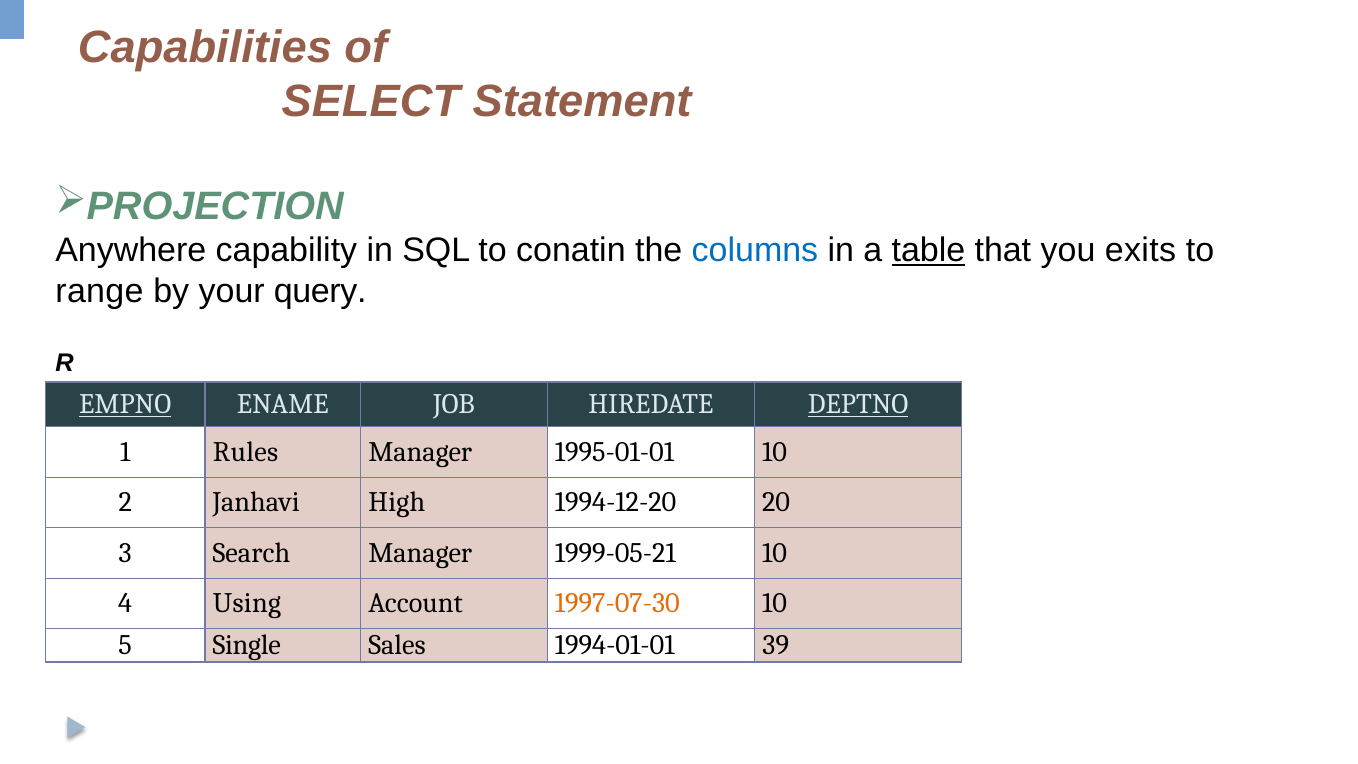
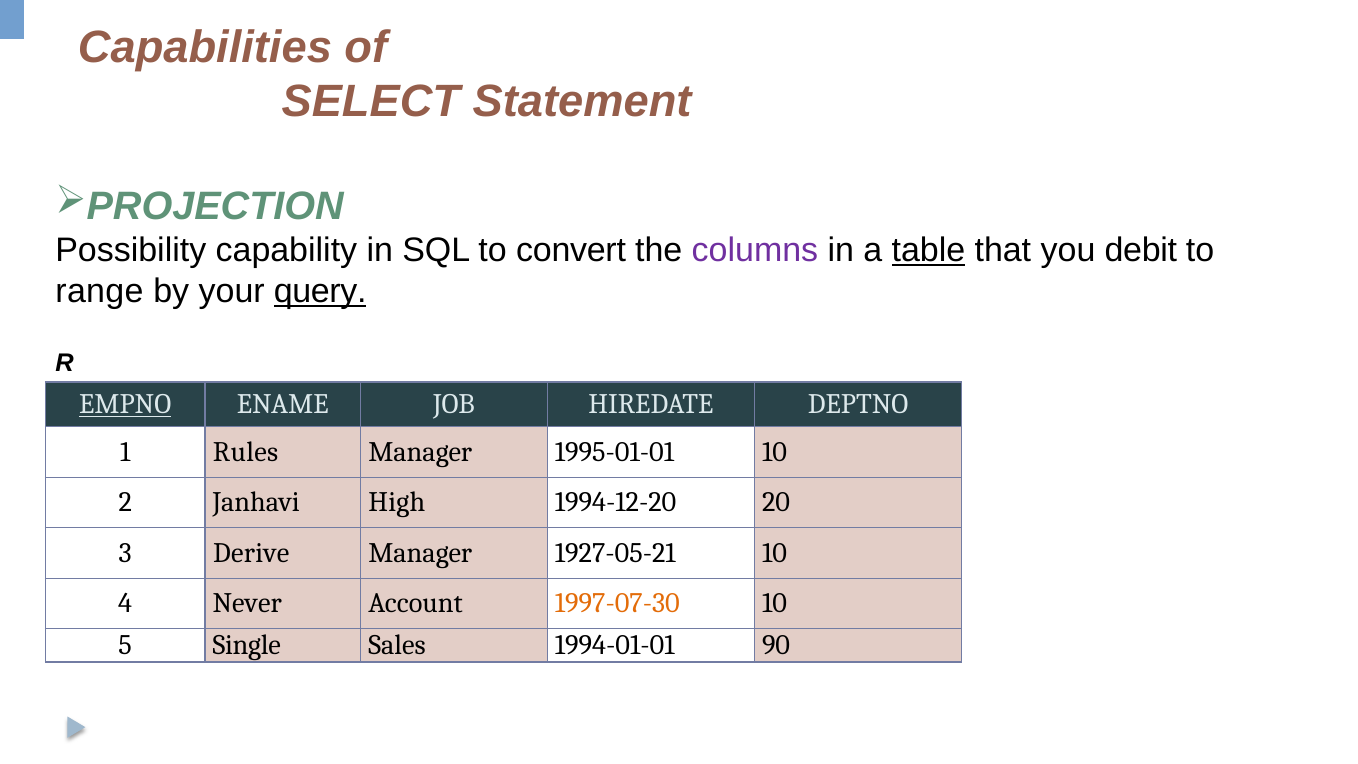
Anywhere: Anywhere -> Possibility
conatin: conatin -> convert
columns colour: blue -> purple
exits: exits -> debit
query underline: none -> present
DEPTNO underline: present -> none
Search: Search -> Derive
1999-05-21: 1999-05-21 -> 1927-05-21
Using: Using -> Never
39: 39 -> 90
